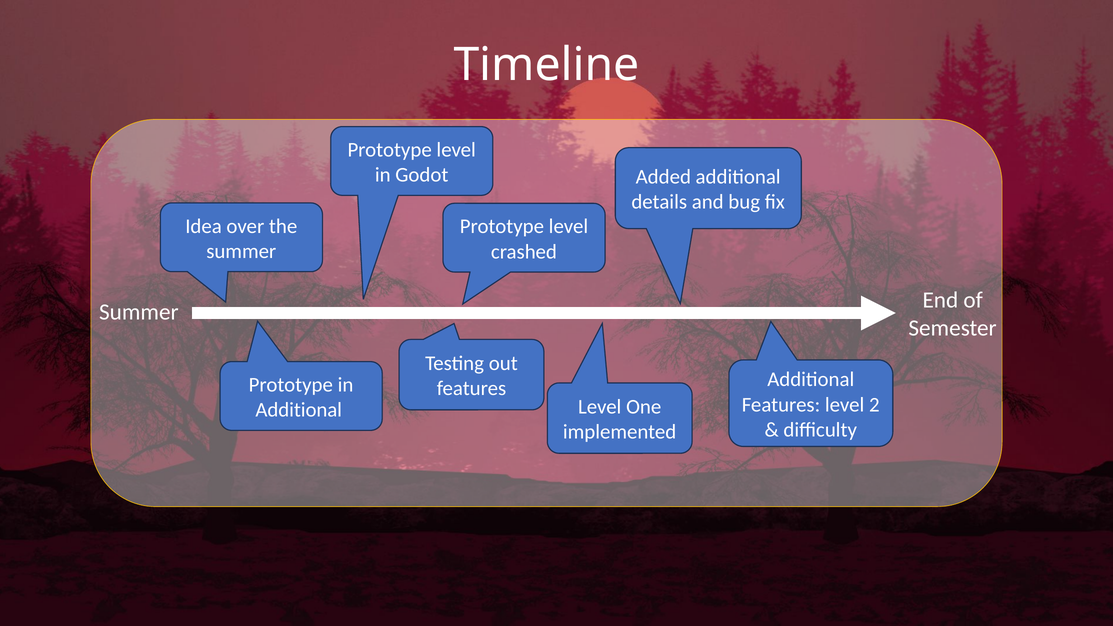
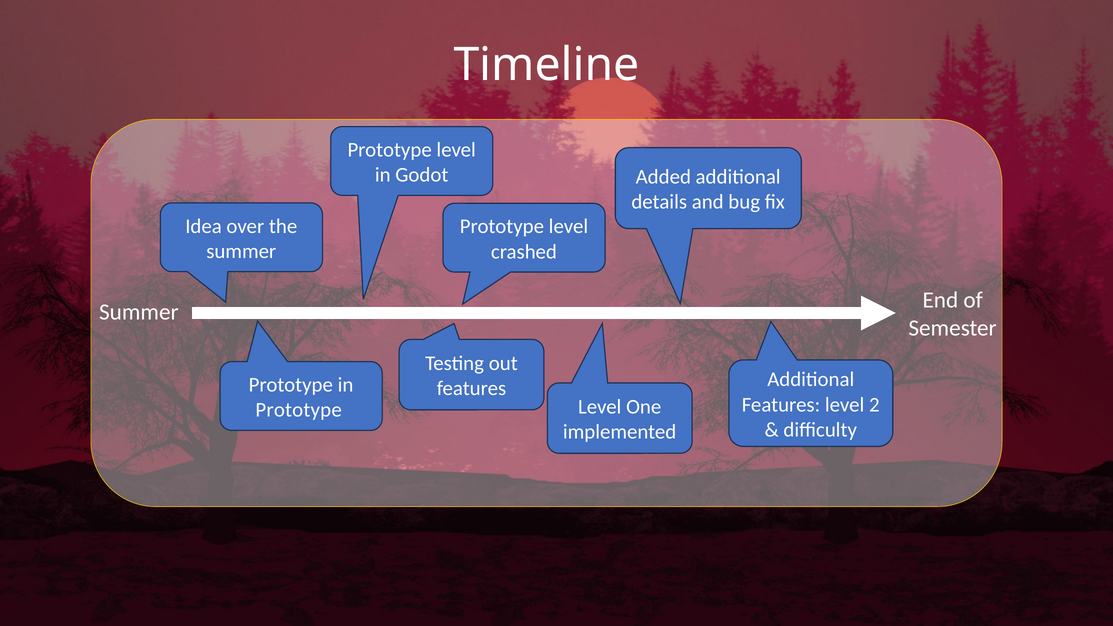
Additional at (299, 410): Additional -> Prototype
